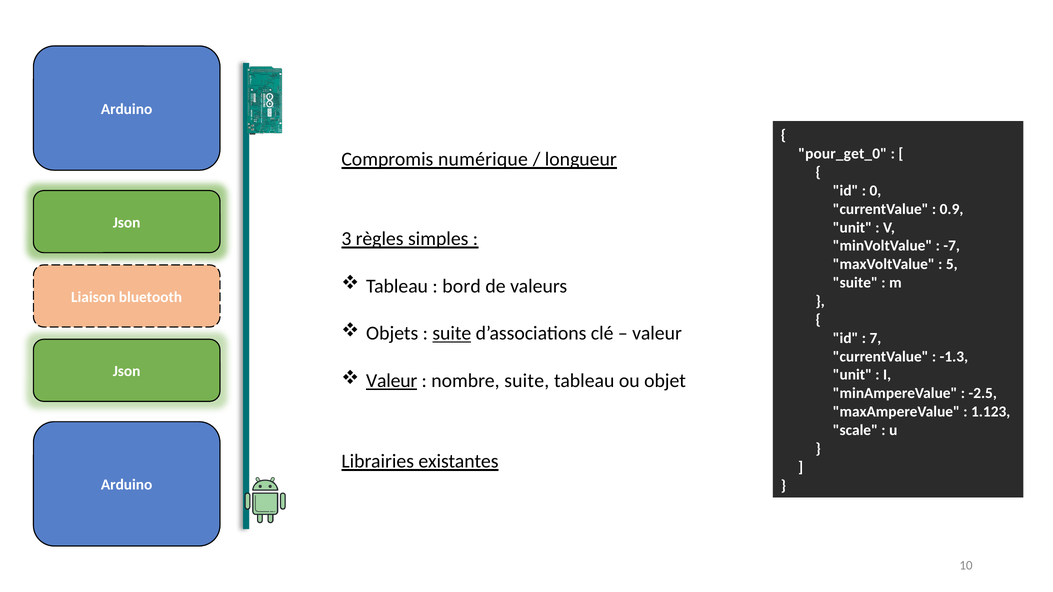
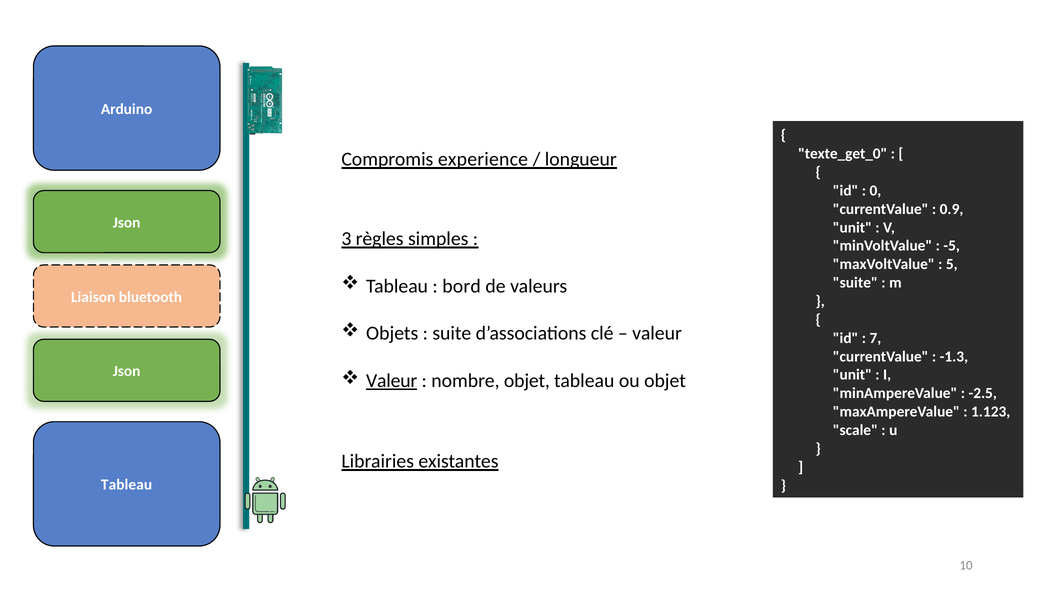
pour_get_0: pour_get_0 -> texte_get_0
numérique: numérique -> experience
-7: -7 -> -5
suite at (452, 334) underline: present -> none
nombre suite: suite -> objet
Arduino at (127, 485): Arduino -> Tableau
